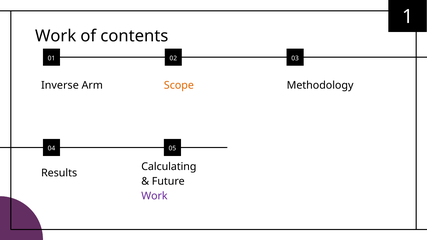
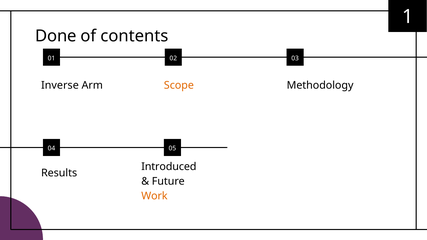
Work at (56, 36): Work -> Done
Calculating: Calculating -> Introduced
Work at (154, 196) colour: purple -> orange
